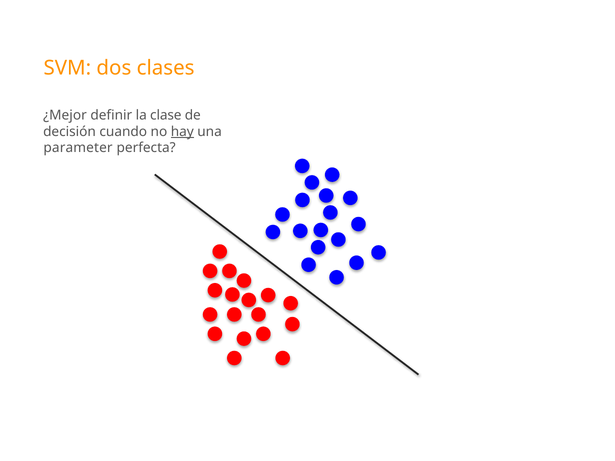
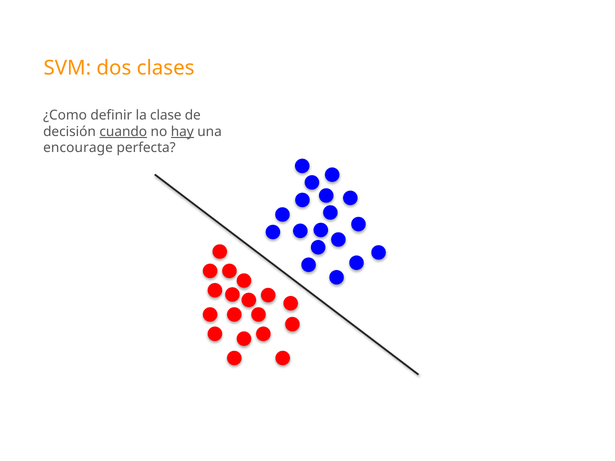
¿Mejor: ¿Mejor -> ¿Como
cuando underline: none -> present
parameter: parameter -> encourage
